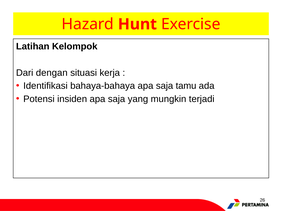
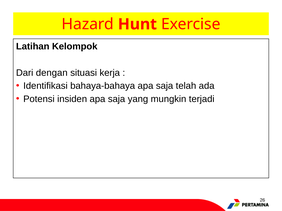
tamu: tamu -> telah
